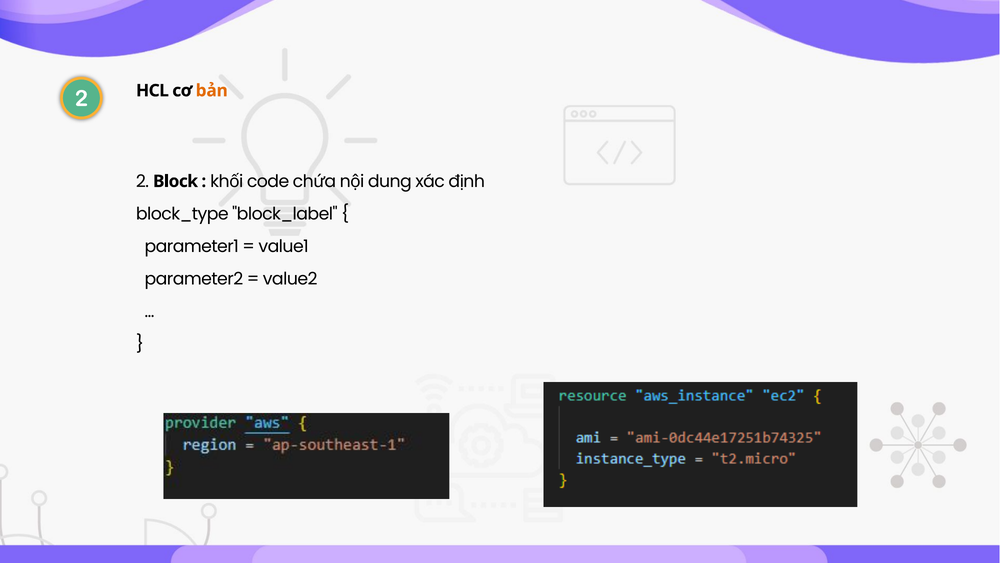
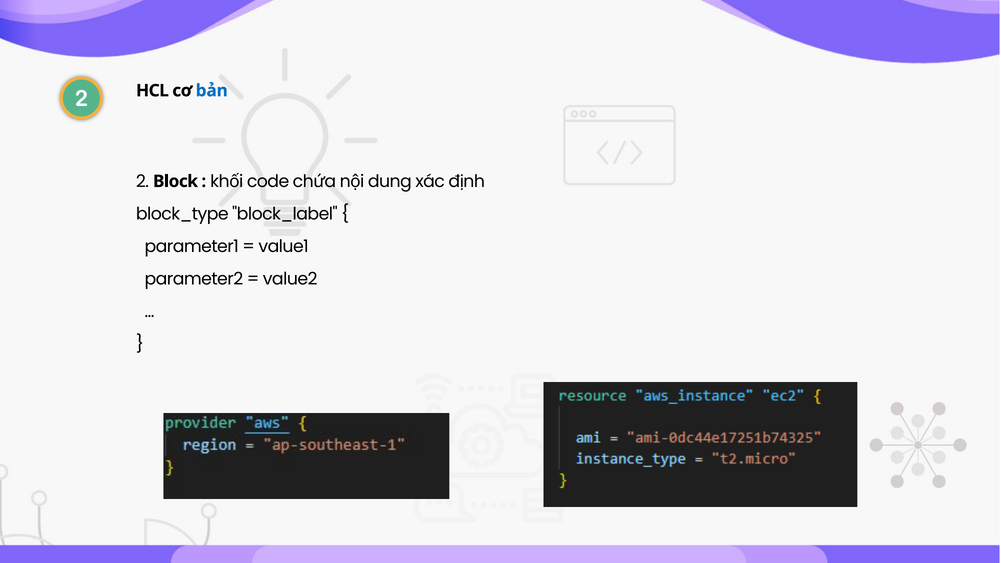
bản colour: orange -> blue
